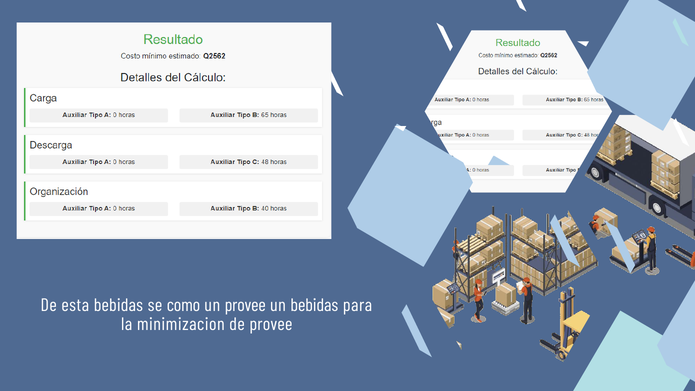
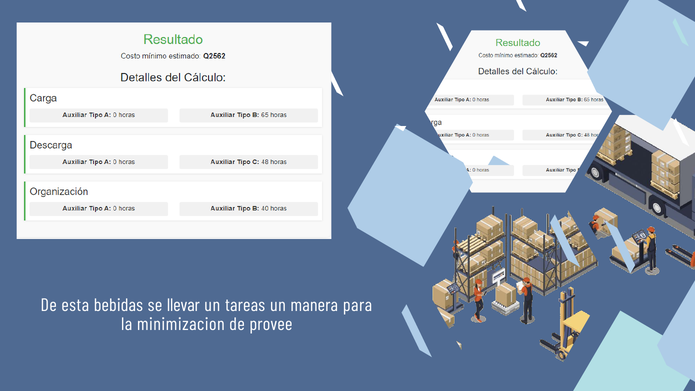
como: como -> llevar
un provee: provee -> tareas
un bebidas: bebidas -> manera
